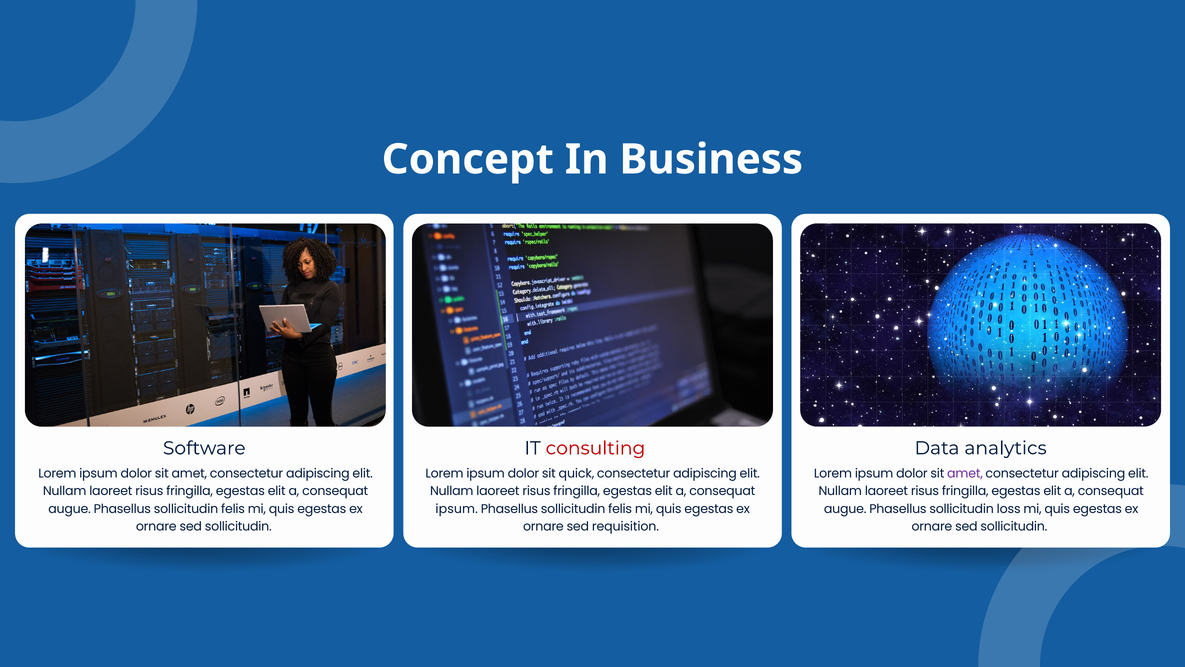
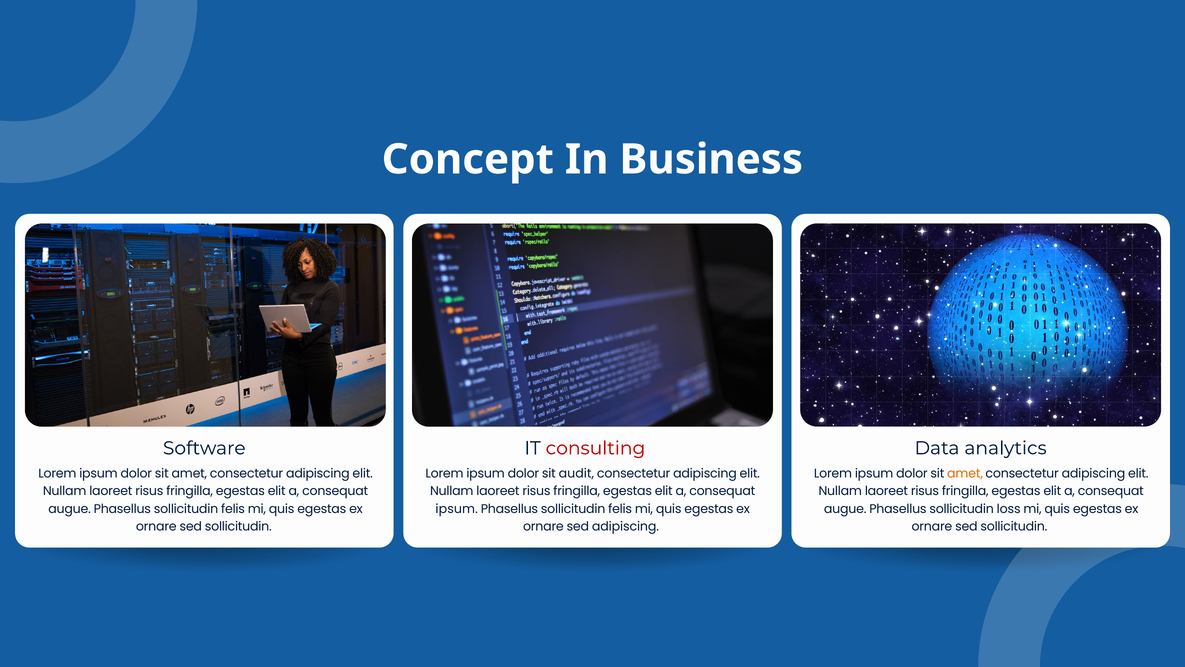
quick: quick -> audit
amet at (965, 473) colour: purple -> orange
sed requisition: requisition -> adipiscing
